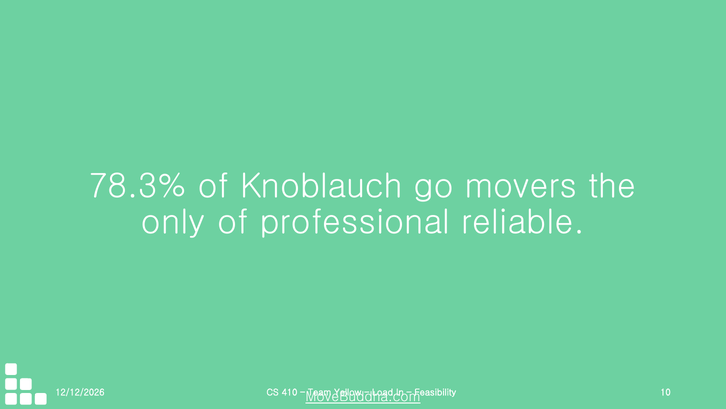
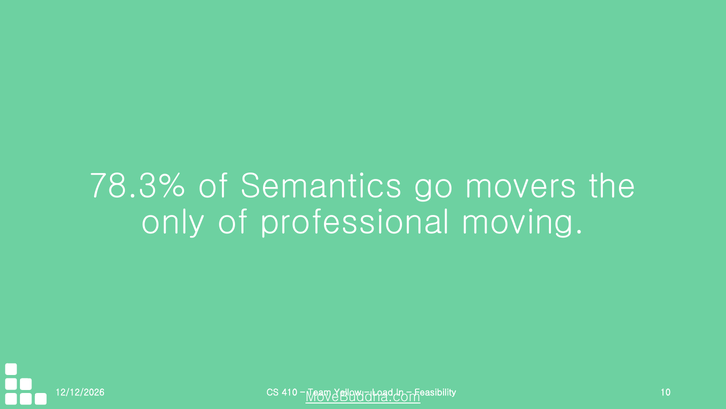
Knoblauch: Knoblauch -> Semantics
reliable: reliable -> moving
